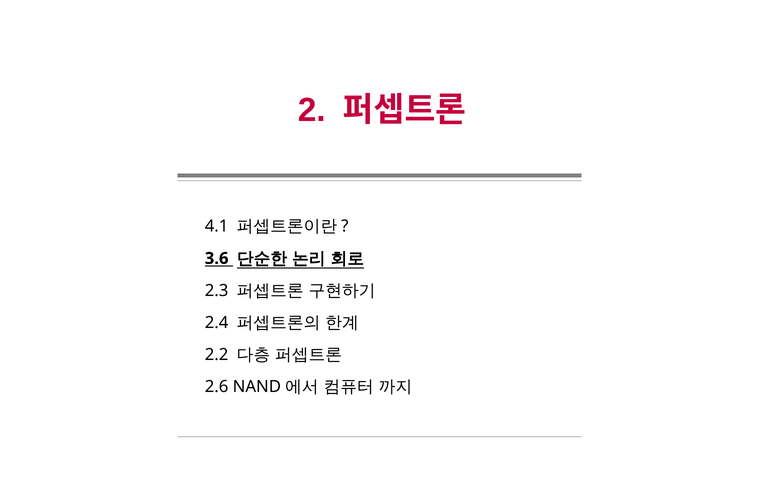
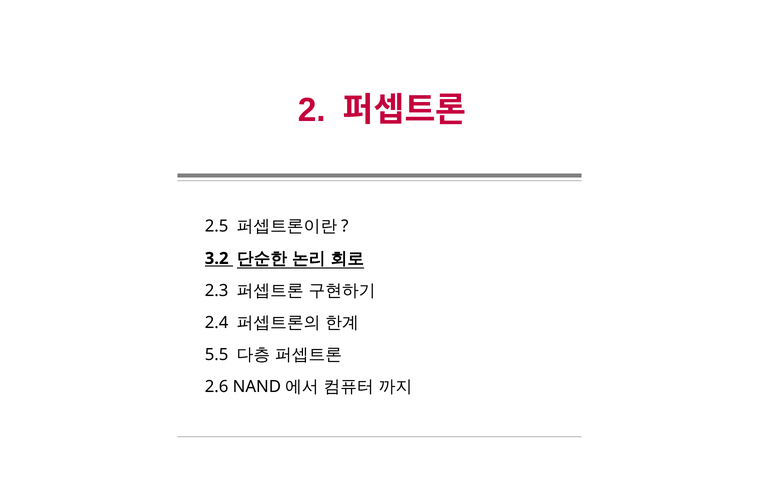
4.1: 4.1 -> 2.5
3.6: 3.6 -> 3.2
2.2: 2.2 -> 5.5
